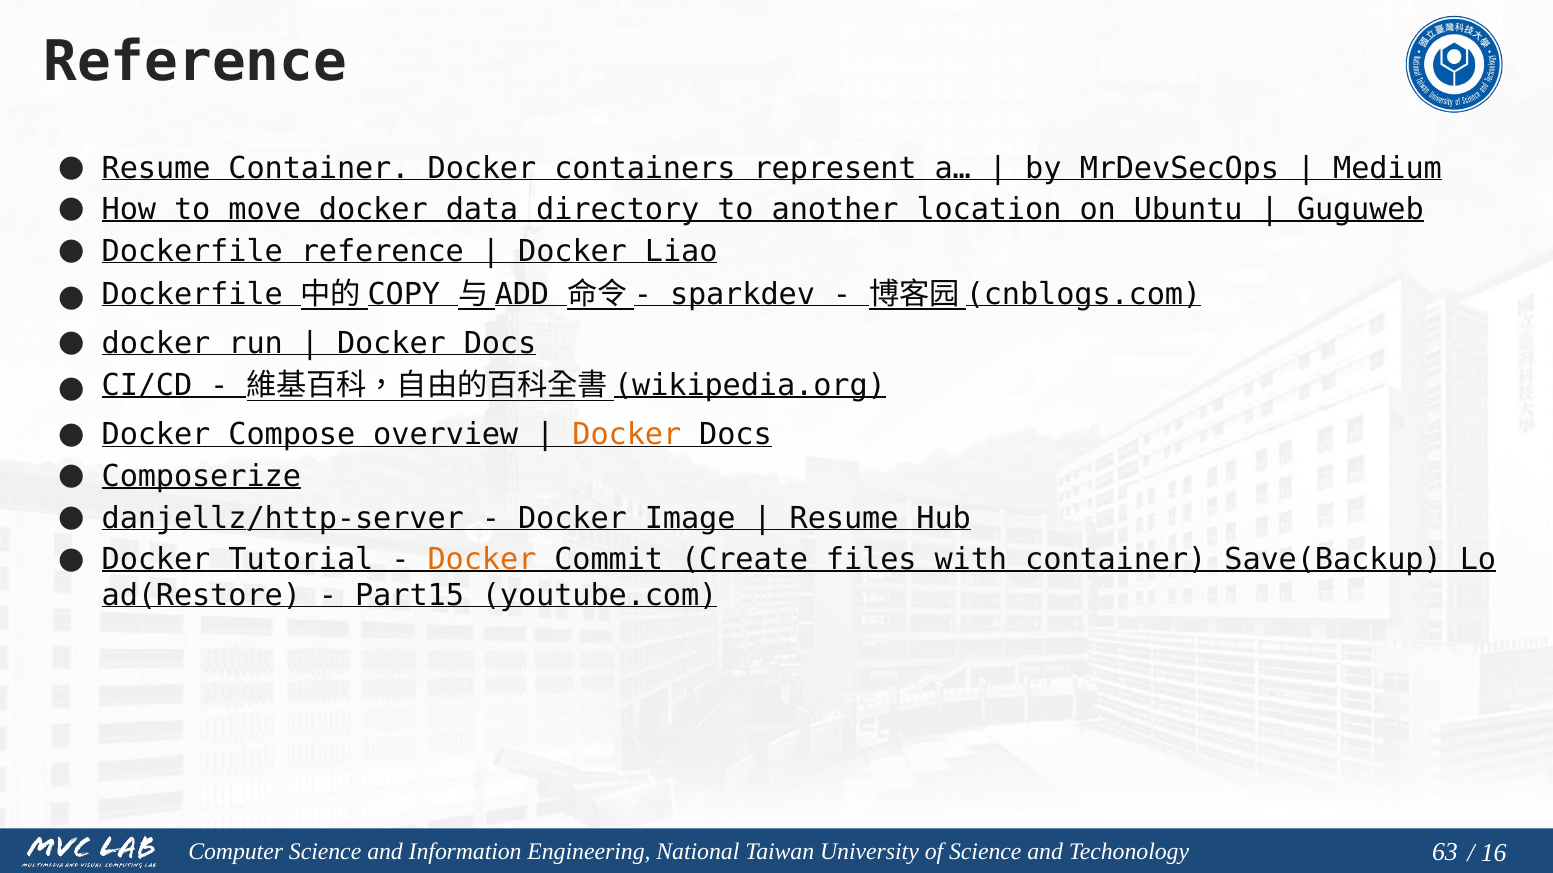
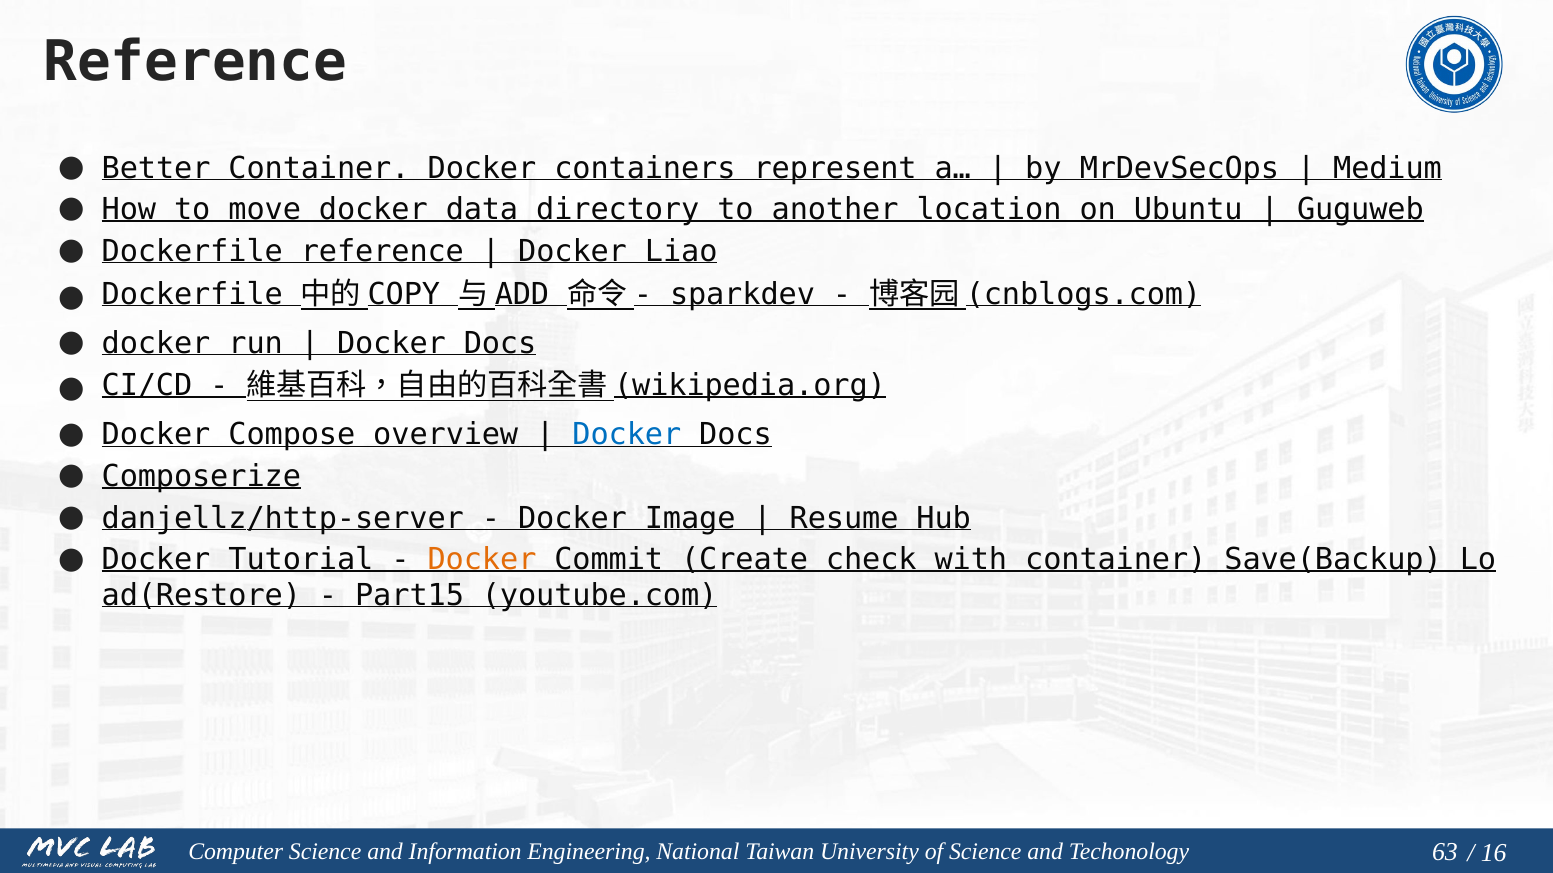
Resume at (156, 168): Resume -> Better
Docker at (627, 435) colour: orange -> blue
files: files -> check
